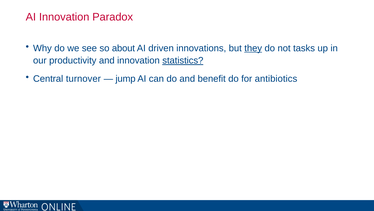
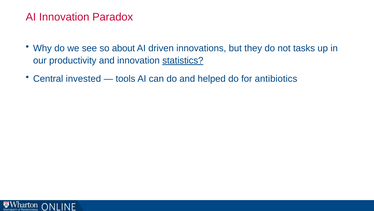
they underline: present -> none
turnover: turnover -> invested
jump: jump -> tools
benefit: benefit -> helped
